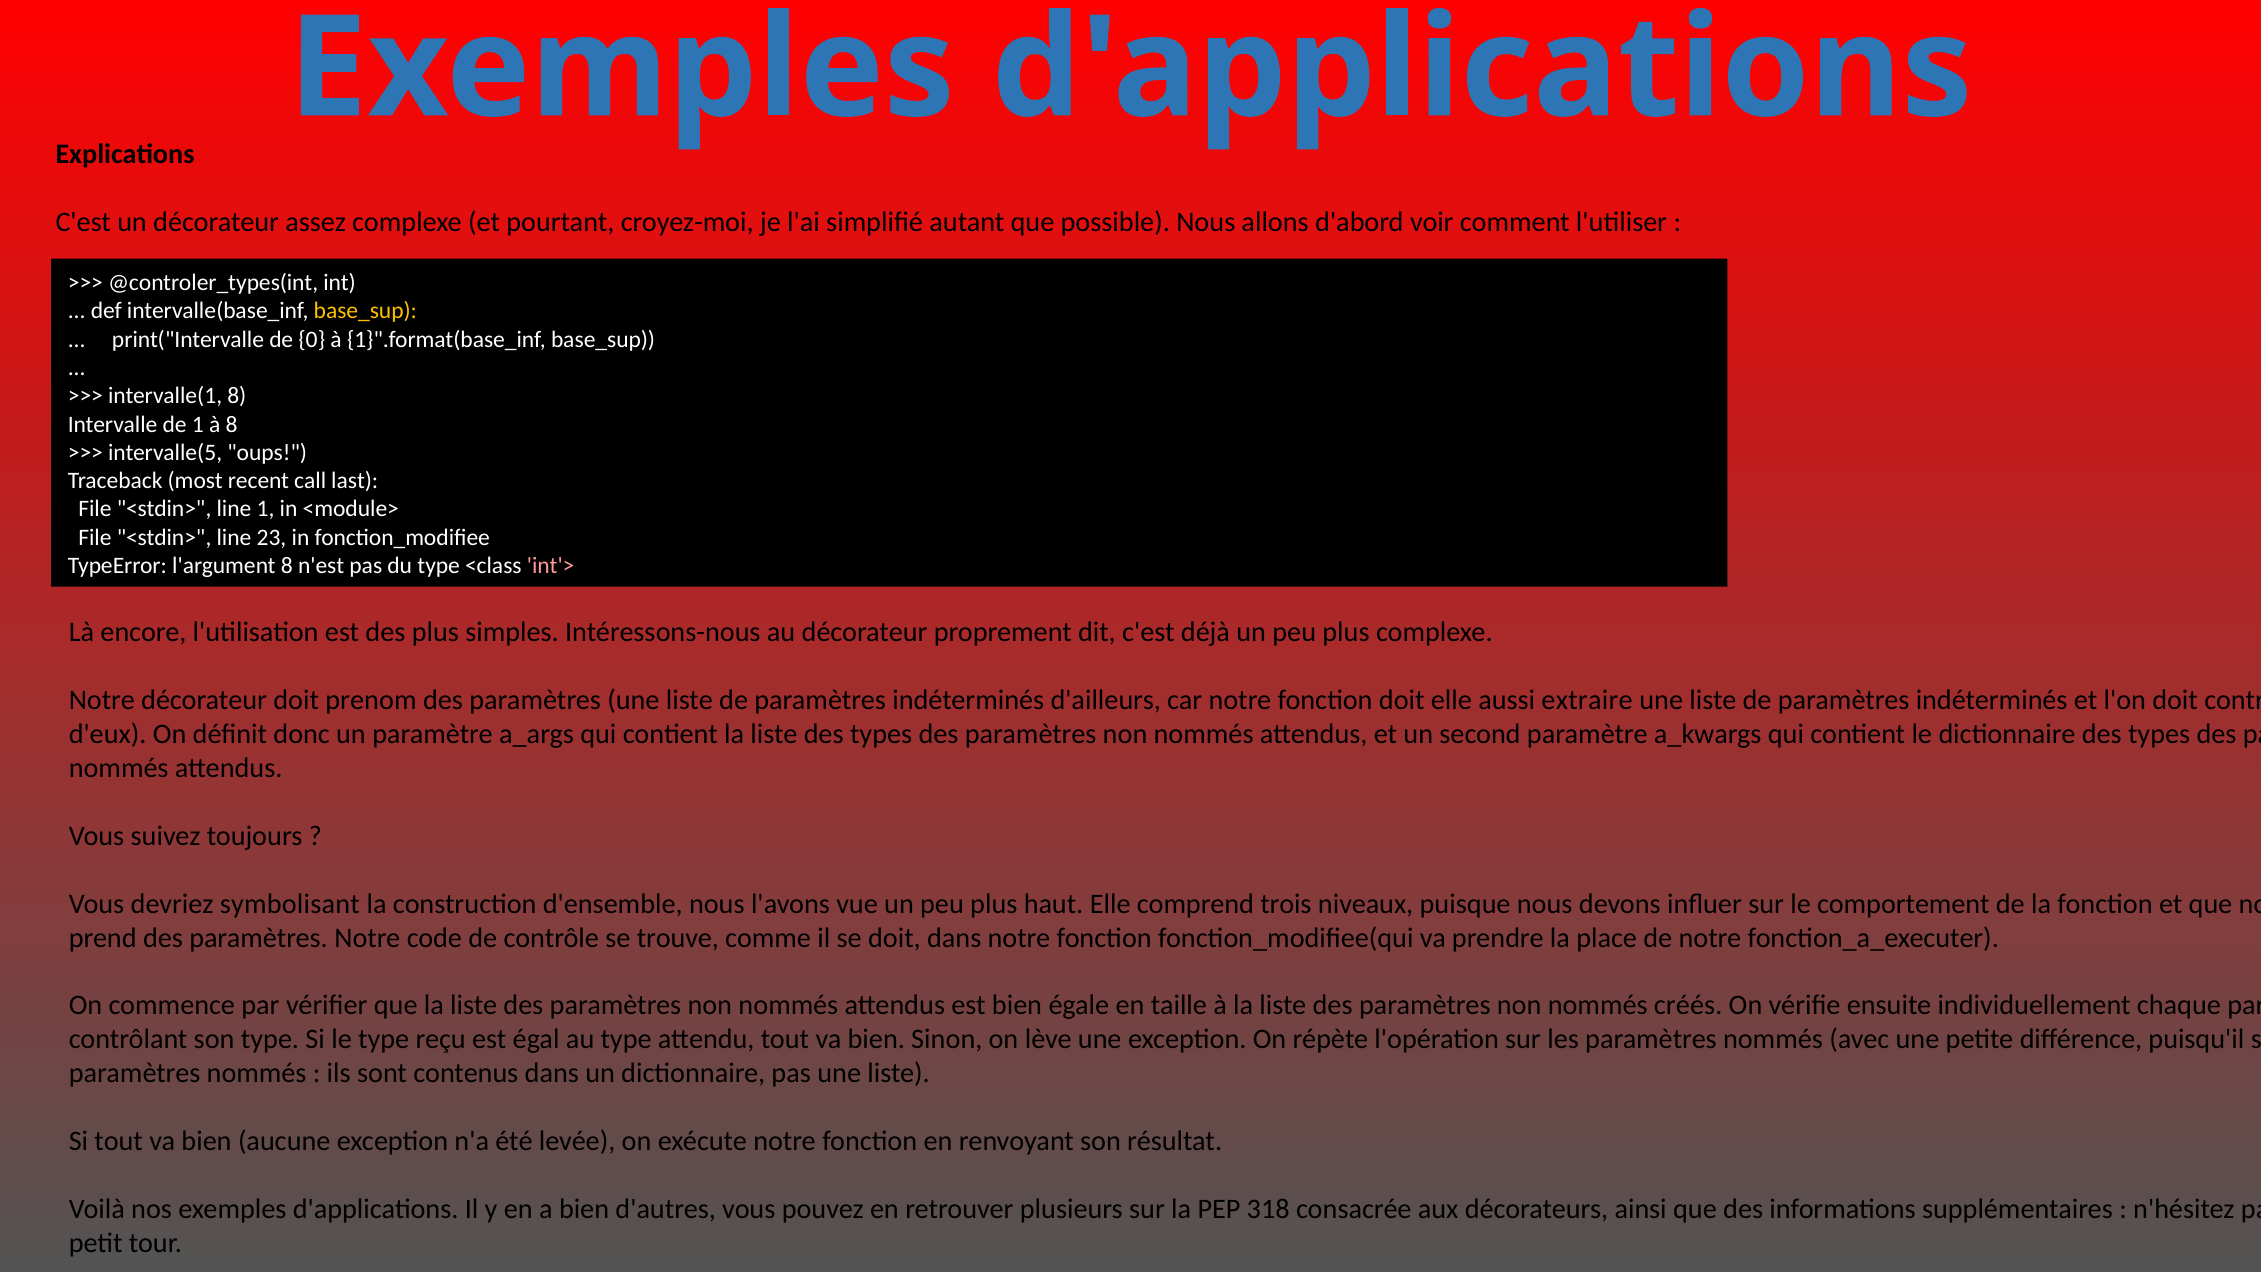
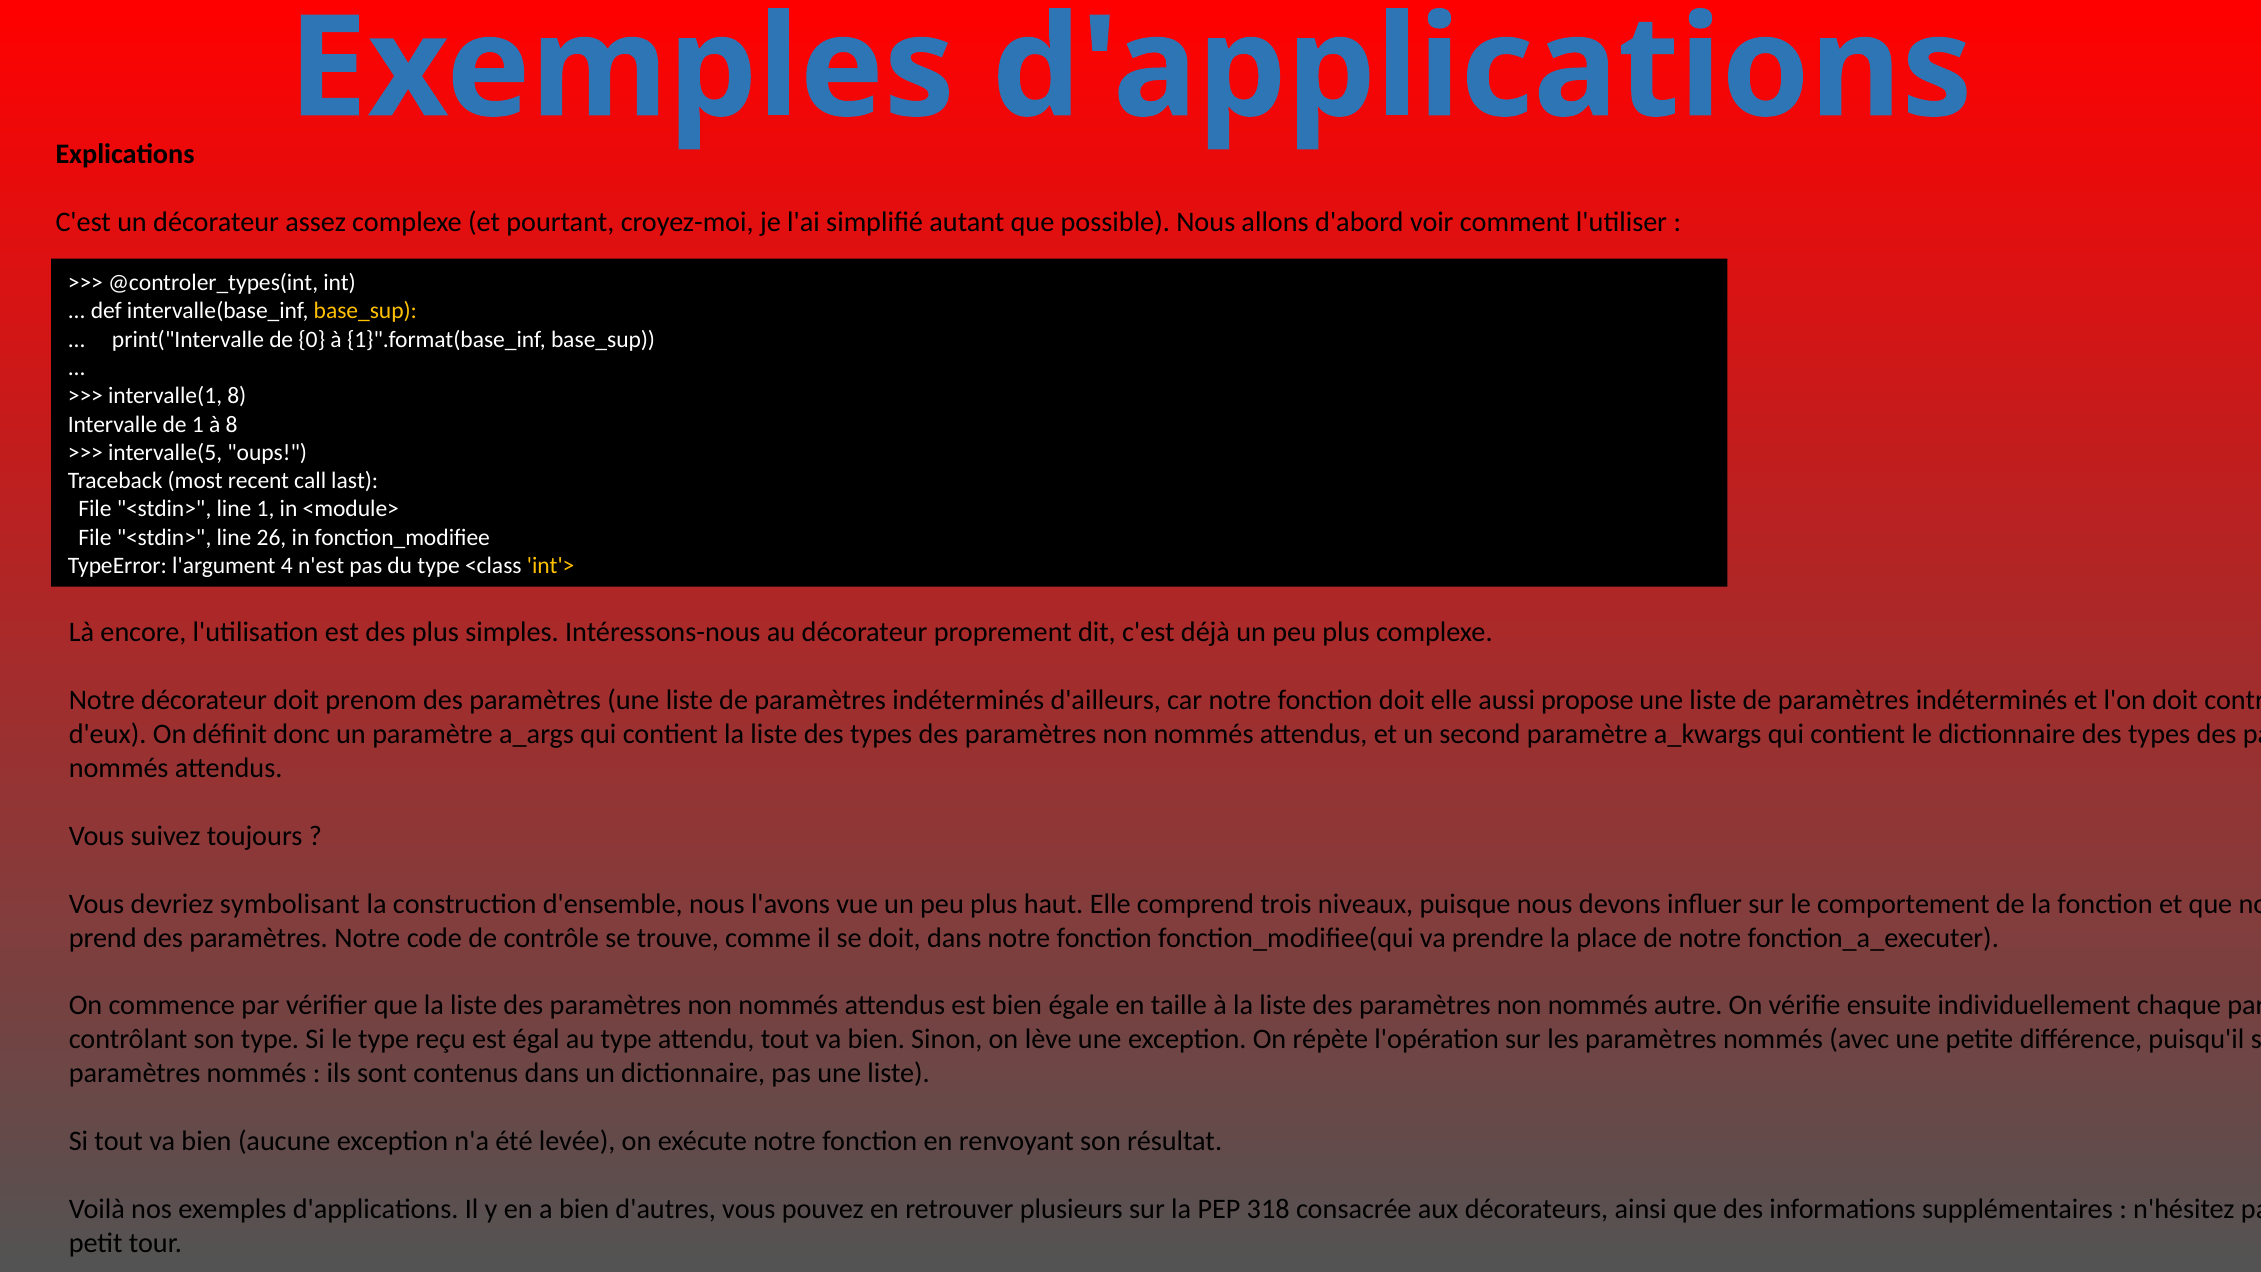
23: 23 -> 26
l'argument 8: 8 -> 4
int'> colour: pink -> yellow
extraire: extraire -> propose
créés: créés -> autre
